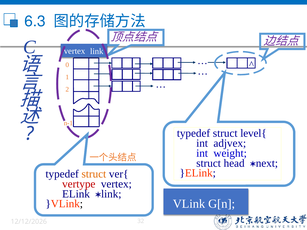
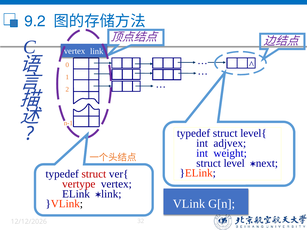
6.3: 6.3 -> 9.2
head: head -> level
struct at (94, 174) colour: orange -> red
